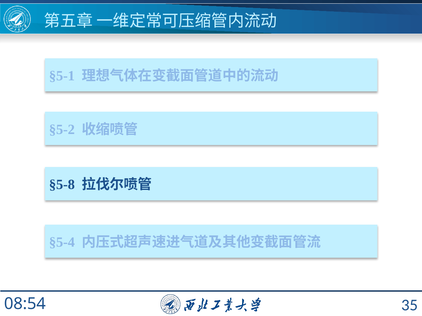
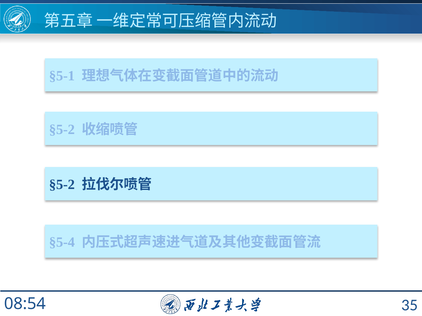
§5-8 at (62, 185): §5-8 -> §5-2
